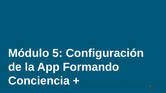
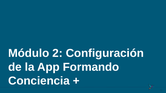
5: 5 -> 2
